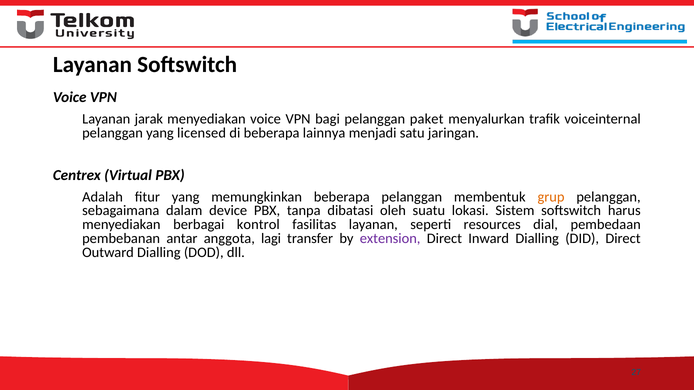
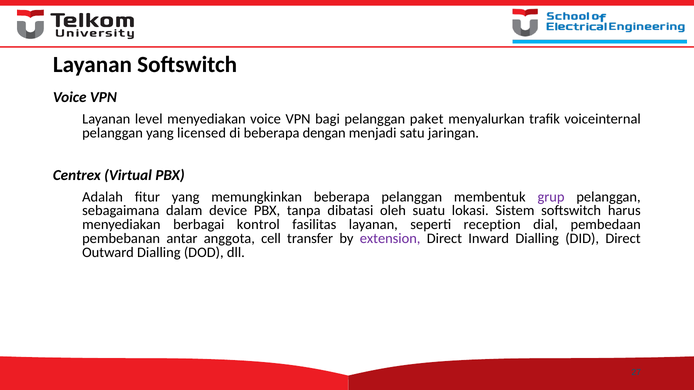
jarak: jarak -> level
lainnya: lainnya -> dengan
grup colour: orange -> purple
resources: resources -> reception
lagi: lagi -> cell
